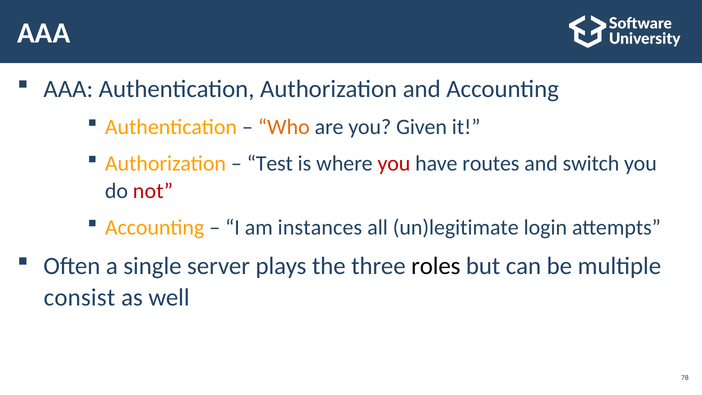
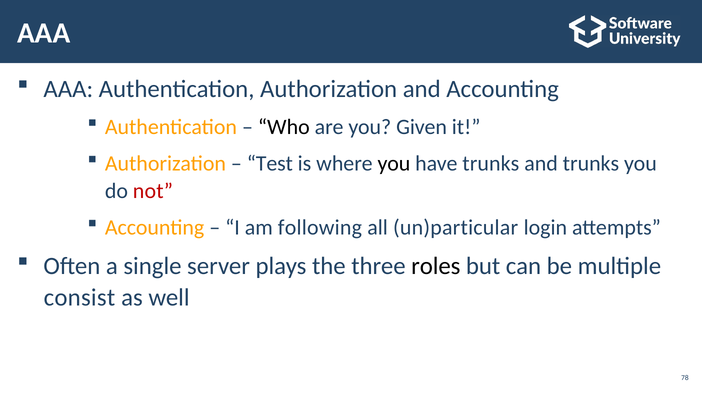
Who colour: orange -> black
you at (394, 163) colour: red -> black
have routes: routes -> trunks
and switch: switch -> trunks
instances: instances -> following
un)legitimate: un)legitimate -> un)particular
